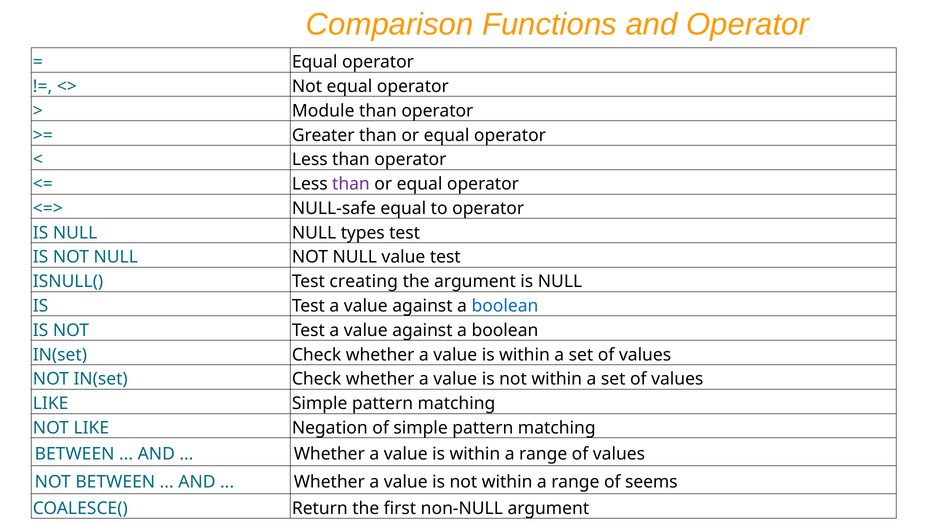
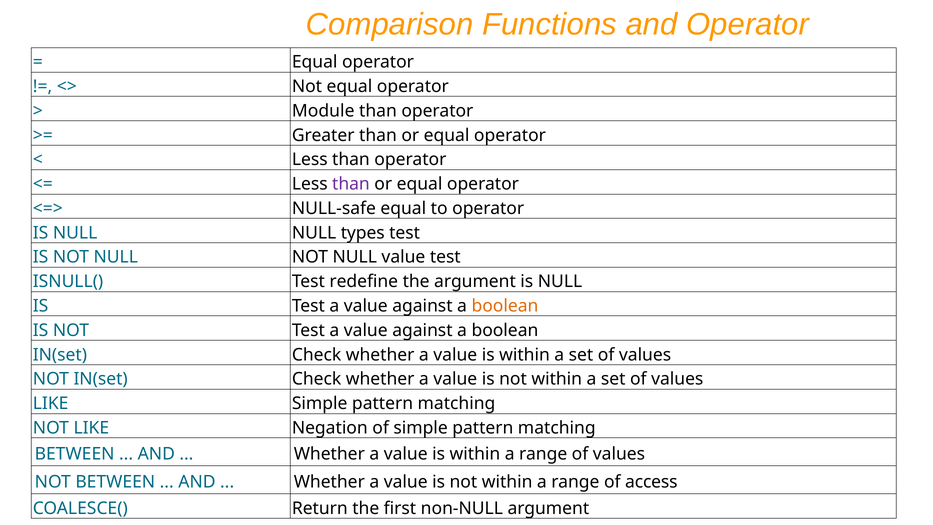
creating: creating -> redefine
boolean at (505, 306) colour: blue -> orange
seems: seems -> access
